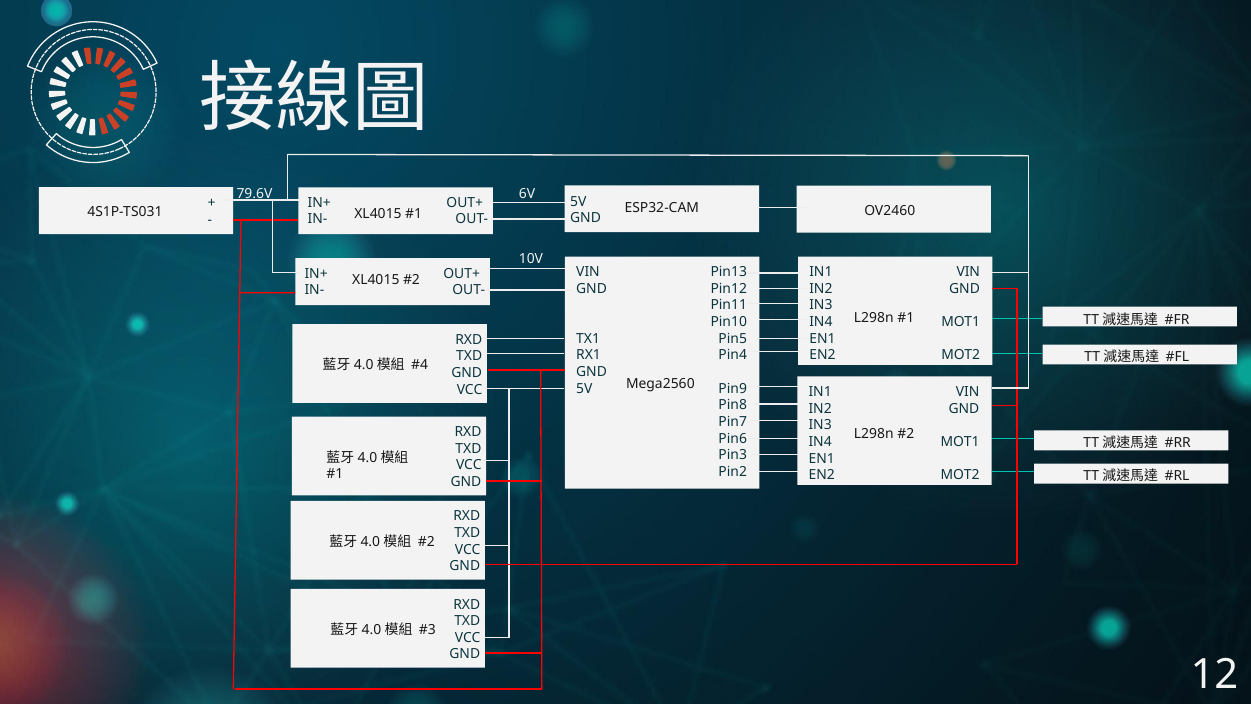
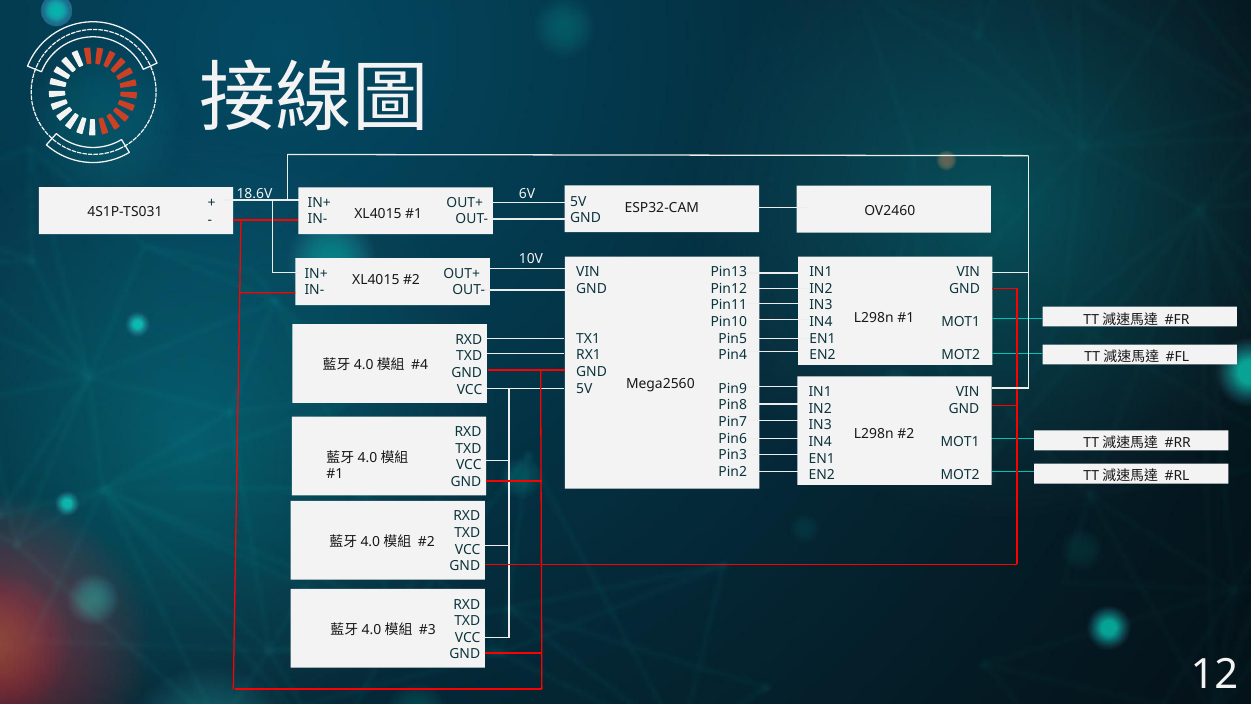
79.6V: 79.6V -> 18.6V
